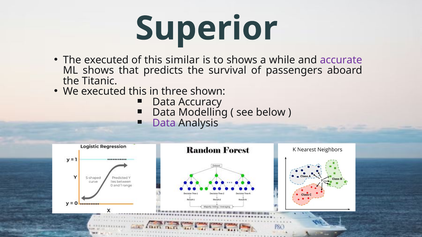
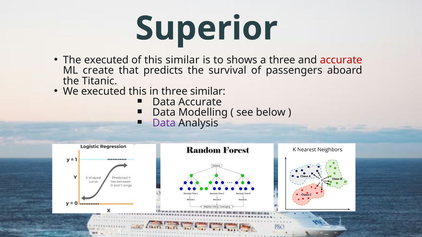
a while: while -> three
accurate at (341, 60) colour: purple -> red
ML shows: shows -> create
three shown: shown -> similar
Data Accuracy: Accuracy -> Accurate
